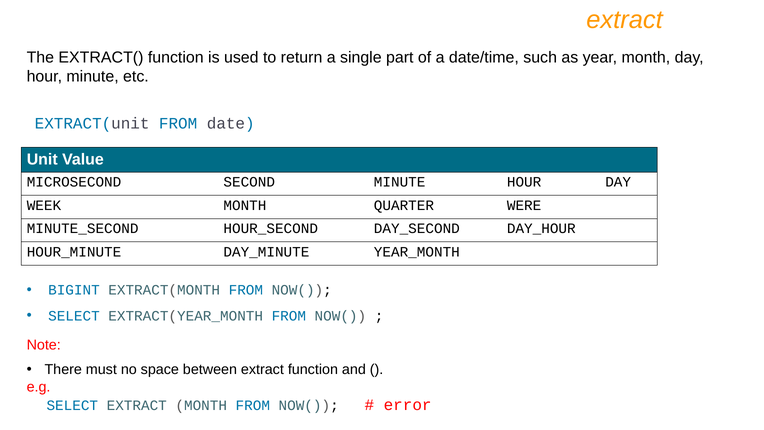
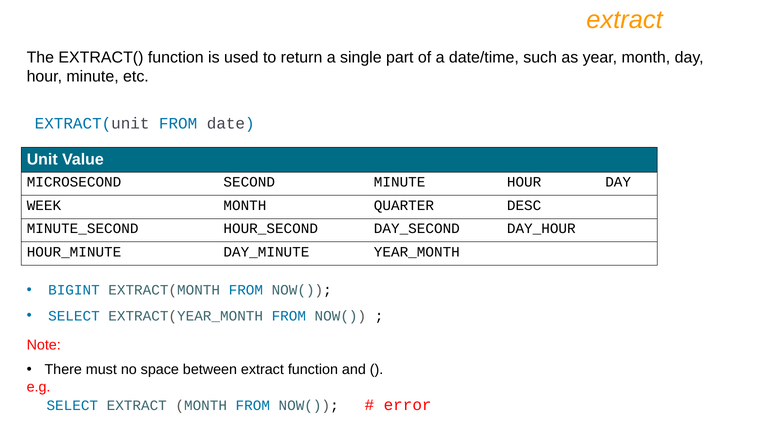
WERE: WERE -> DESC
